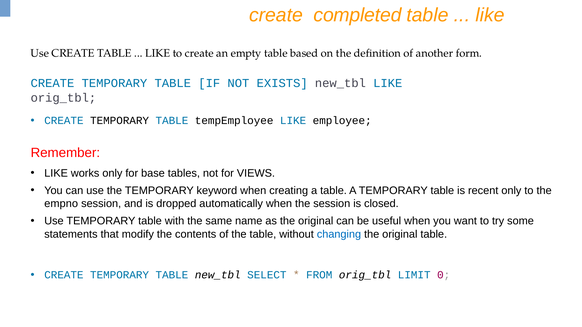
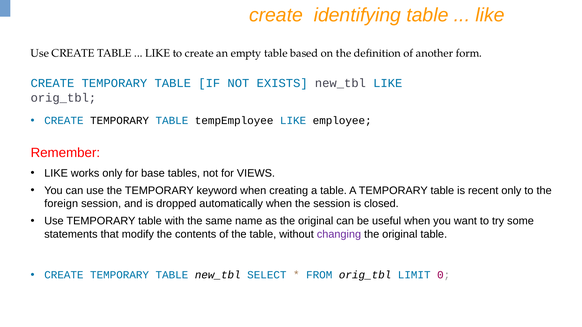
completed: completed -> identifying
empno: empno -> foreign
changing colour: blue -> purple
